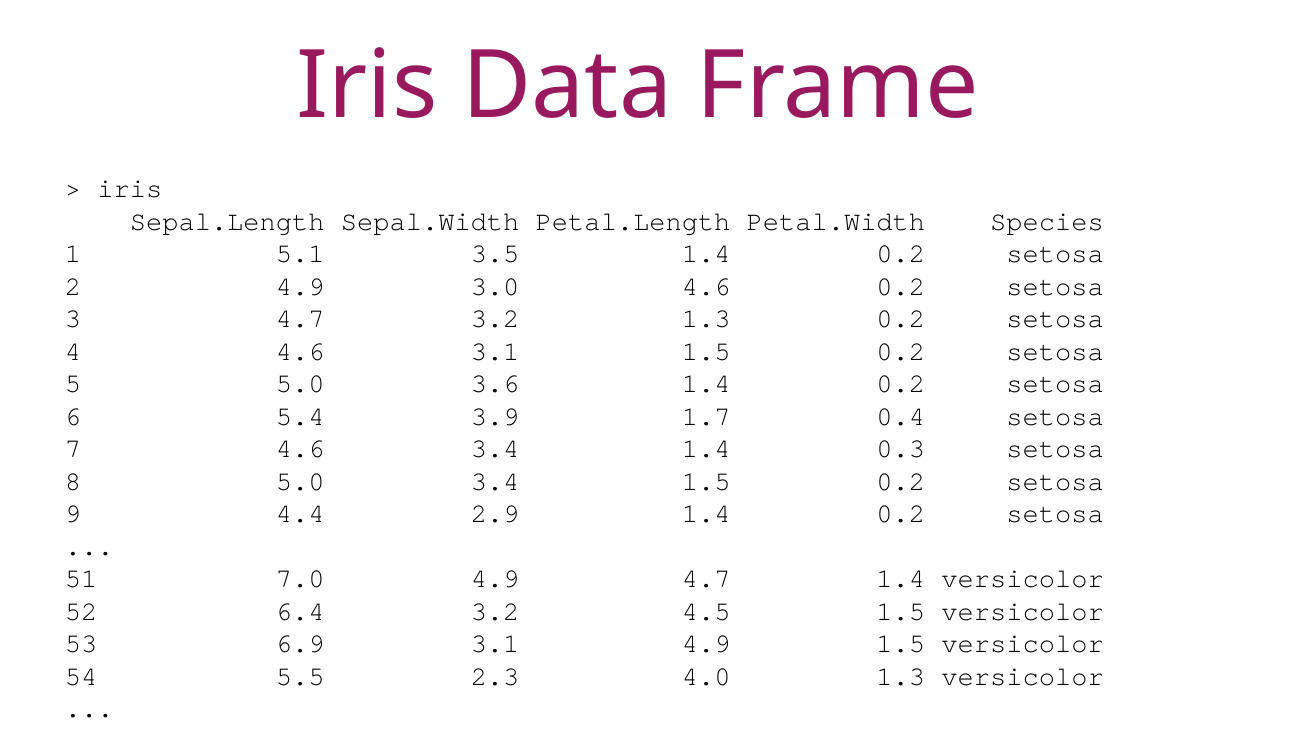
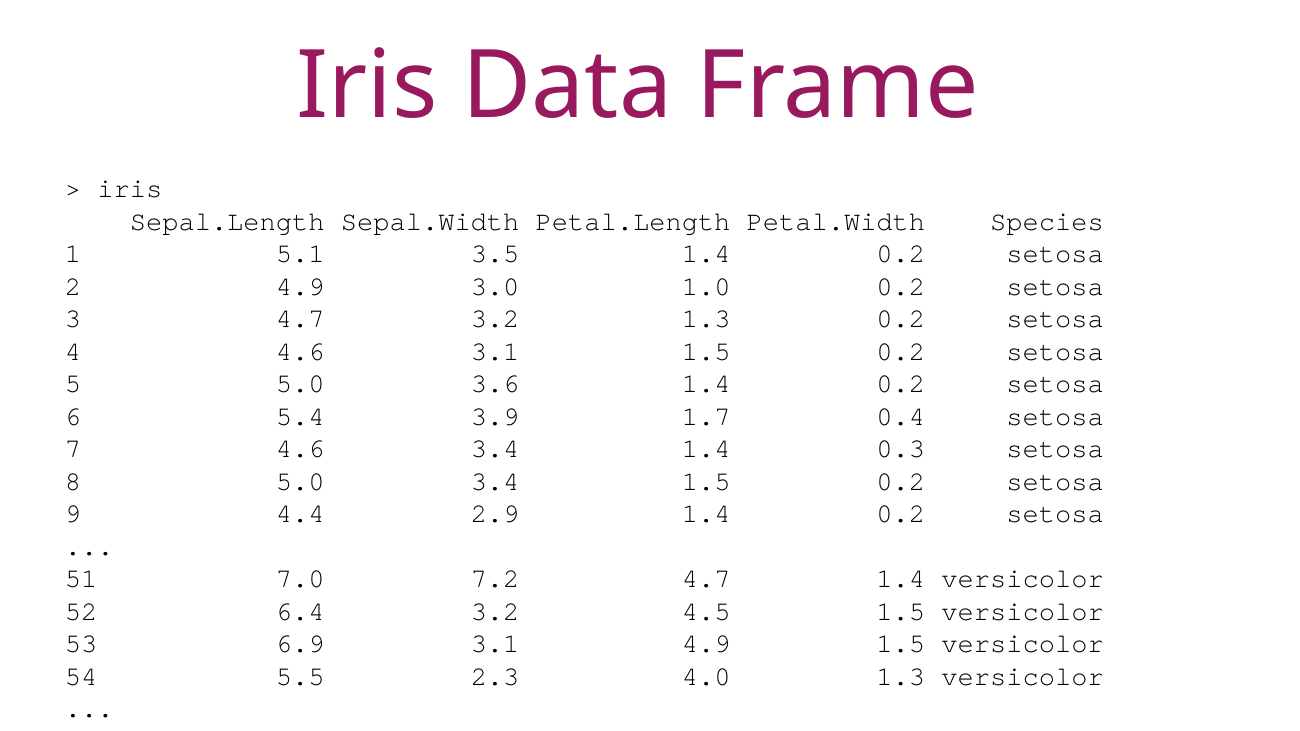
3.0 4.6: 4.6 -> 1.0
7.0 4.9: 4.9 -> 7.2
